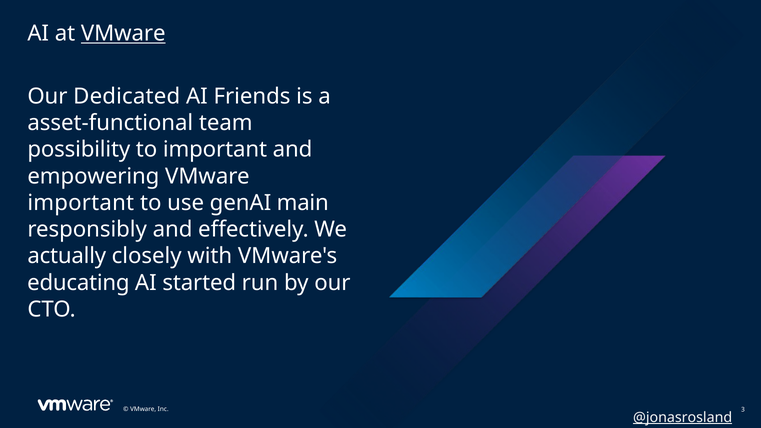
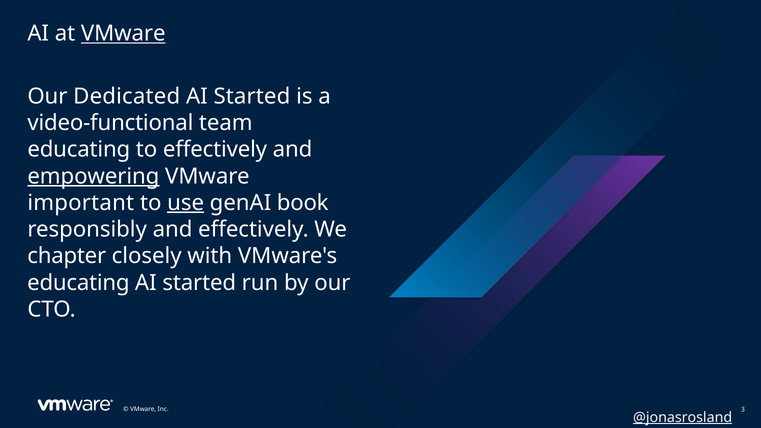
Friends at (252, 96): Friends -> Started
asset-functional: asset-functional -> video-functional
possibility at (79, 150): possibility -> educating
to important: important -> effectively
empowering underline: none -> present
use underline: none -> present
main: main -> book
actually: actually -> chapter
